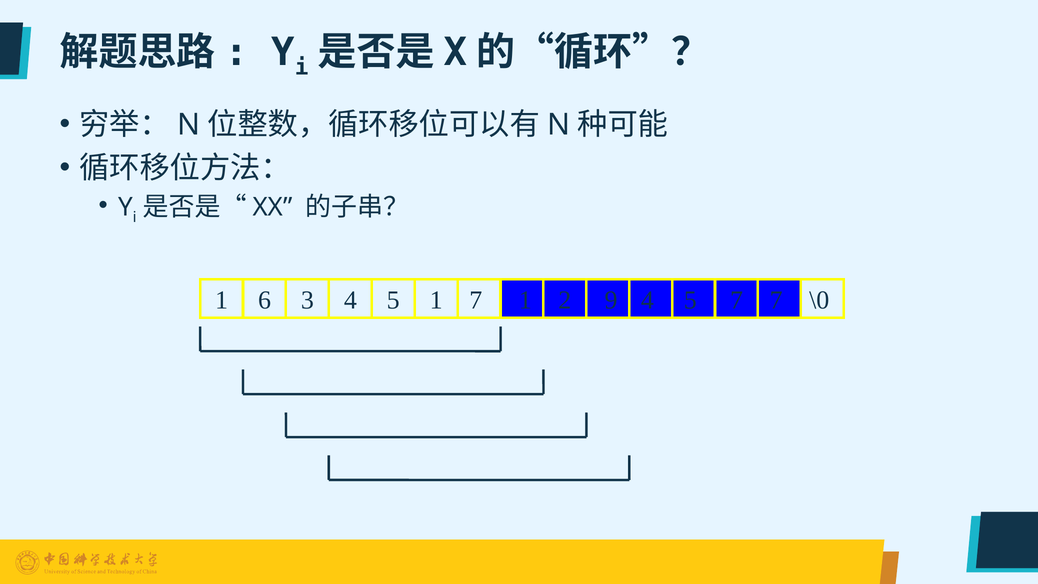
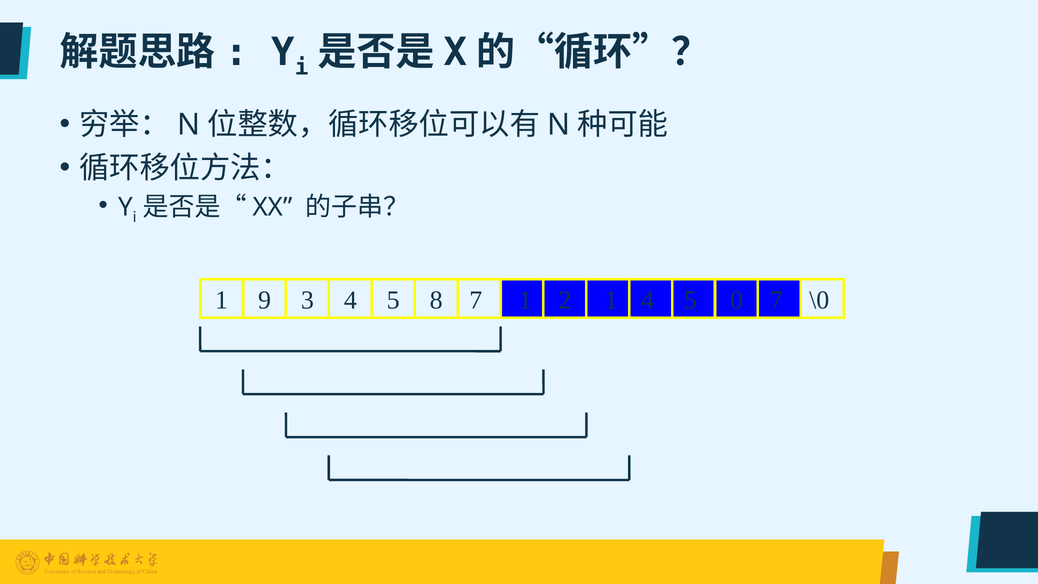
6: 6 -> 9
5 1: 1 -> 8
2 9: 9 -> 1
5 7: 7 -> 0
